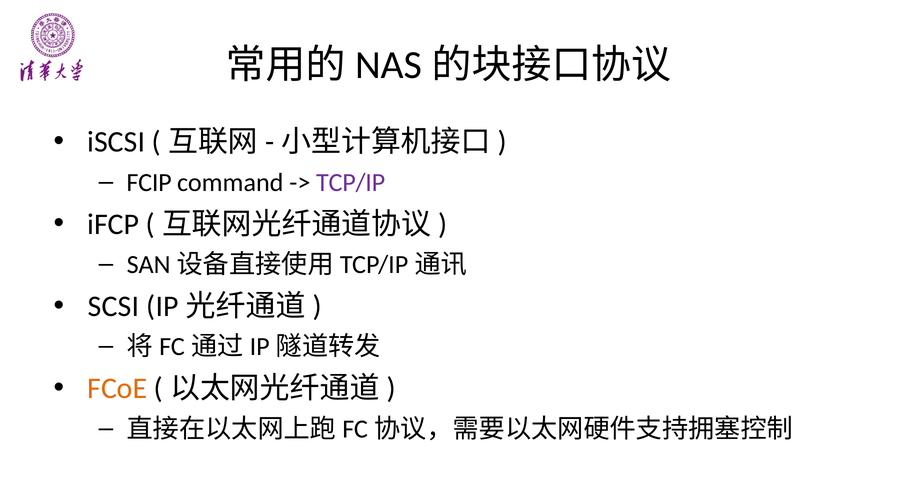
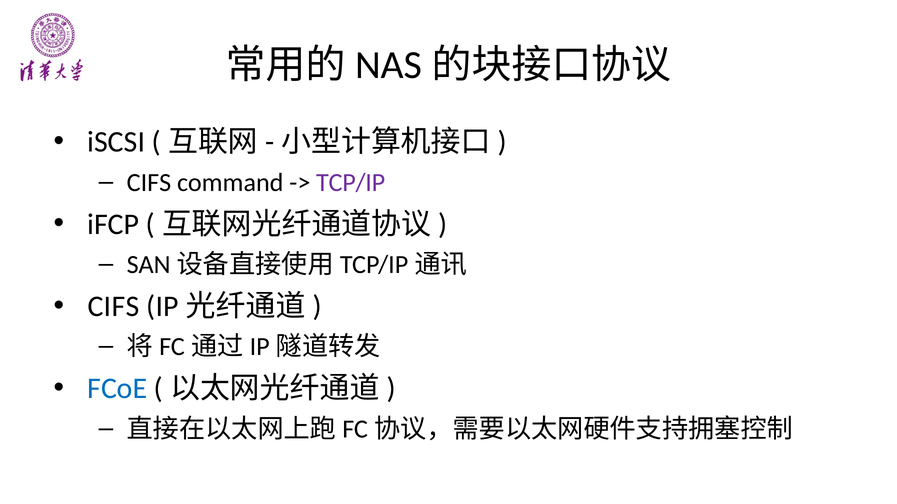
FCIP at (149, 183): FCIP -> CIFS
SCSI at (113, 307): SCSI -> CIFS
FCoE colour: orange -> blue
